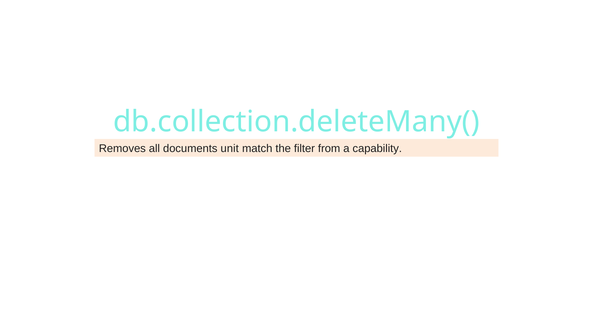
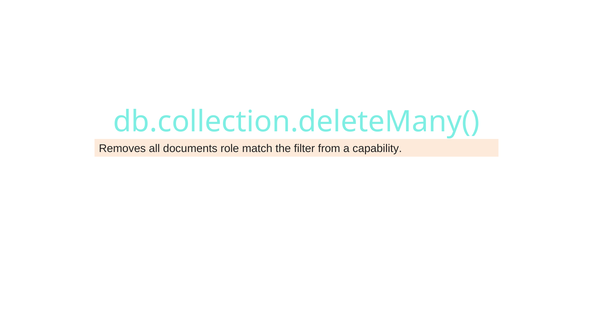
unit: unit -> role
